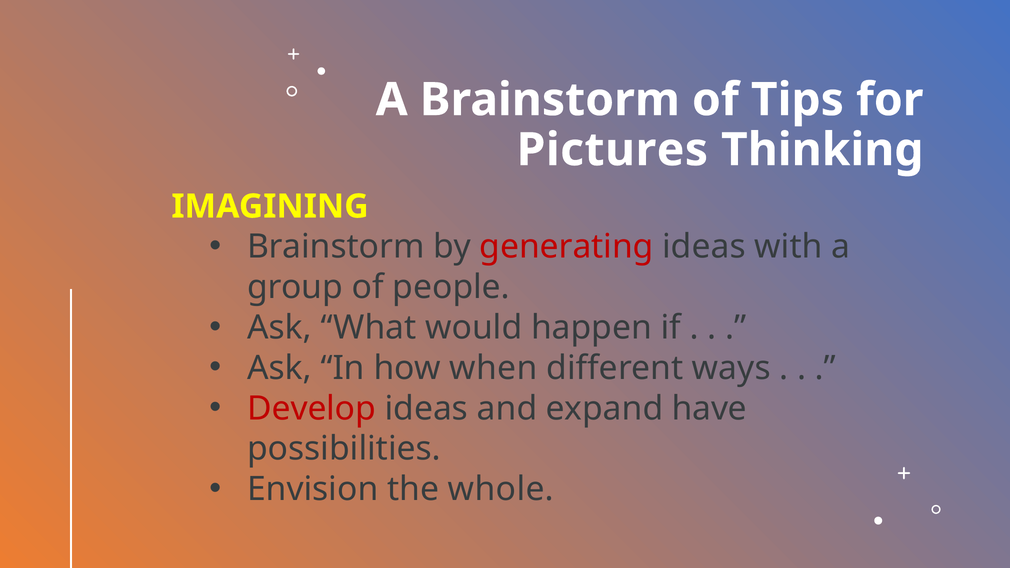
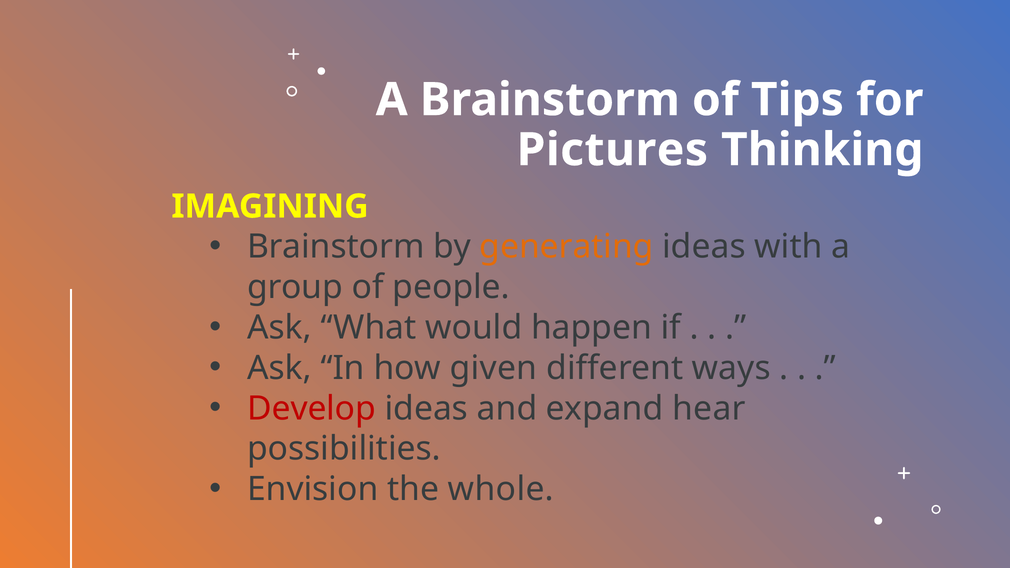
generating colour: red -> orange
when: when -> given
have: have -> hear
